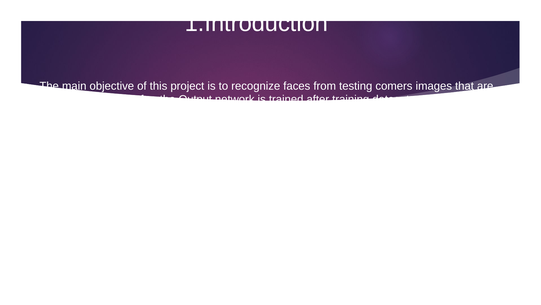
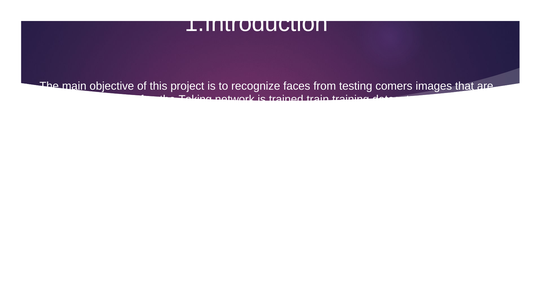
Output: Output -> Taking
trained after: after -> train
